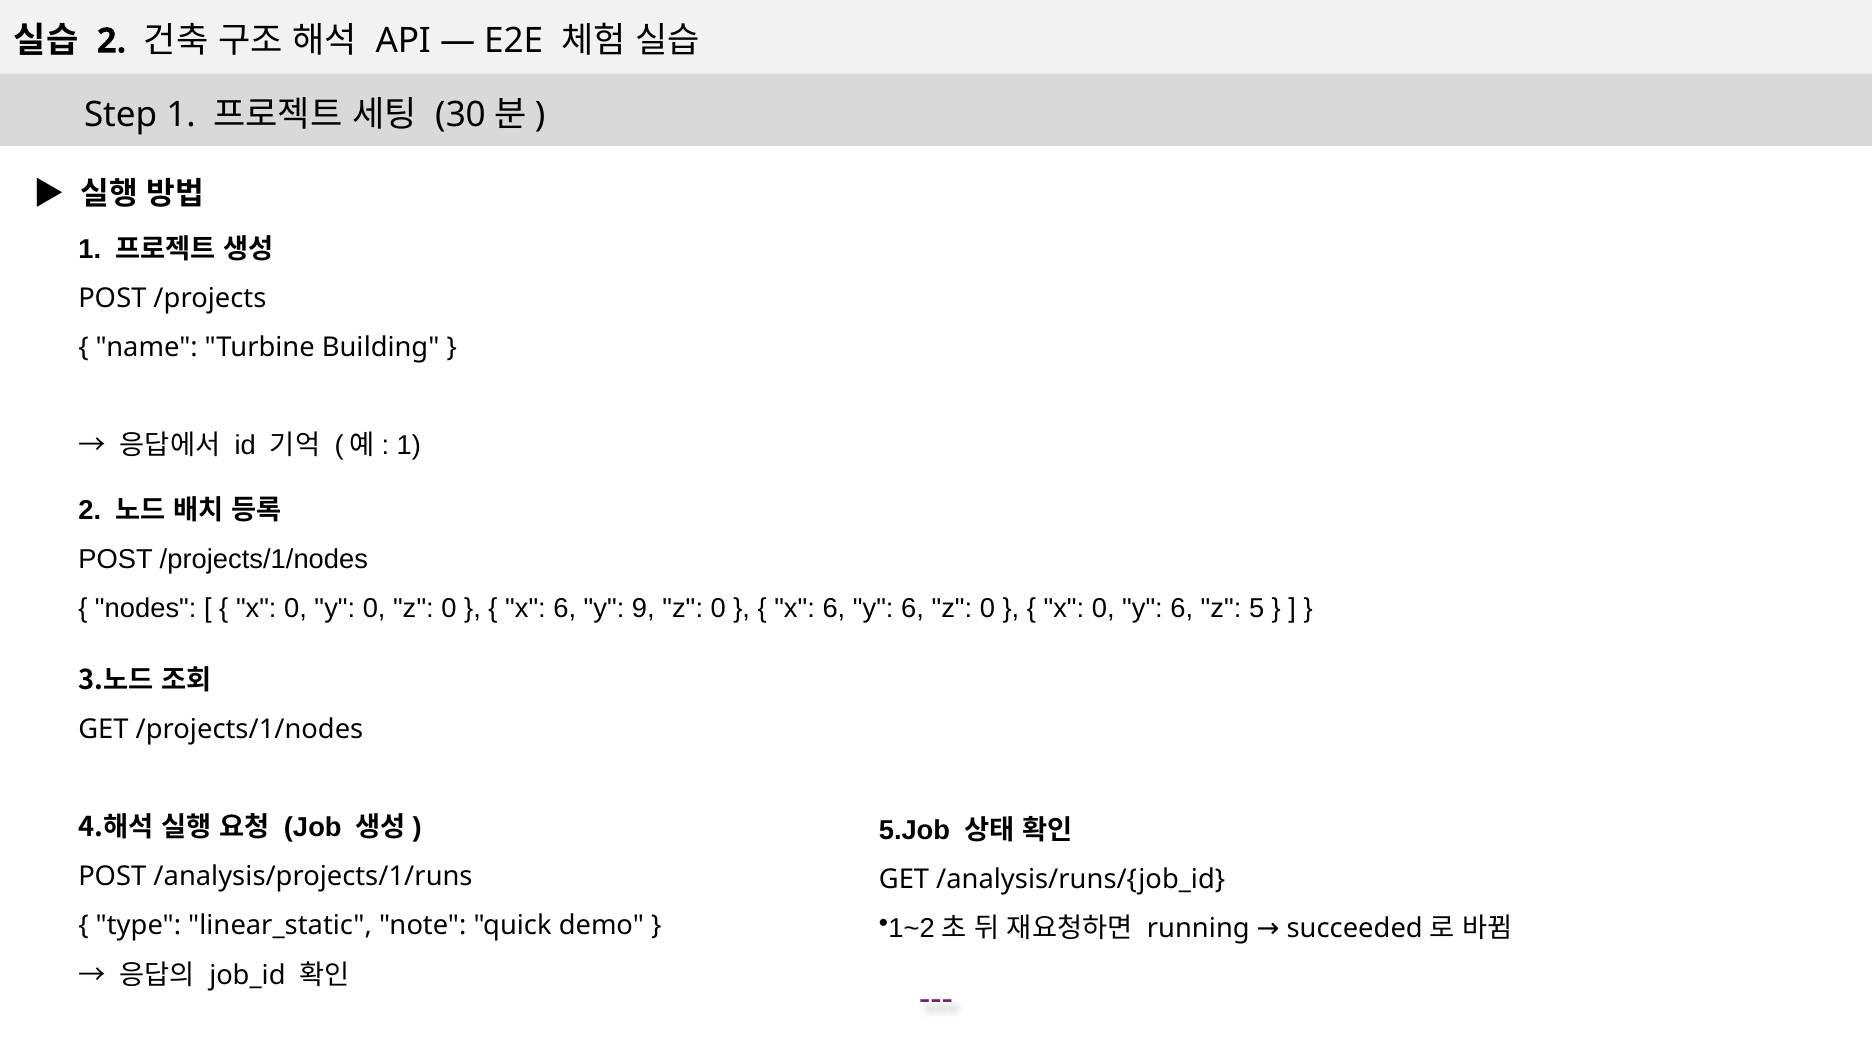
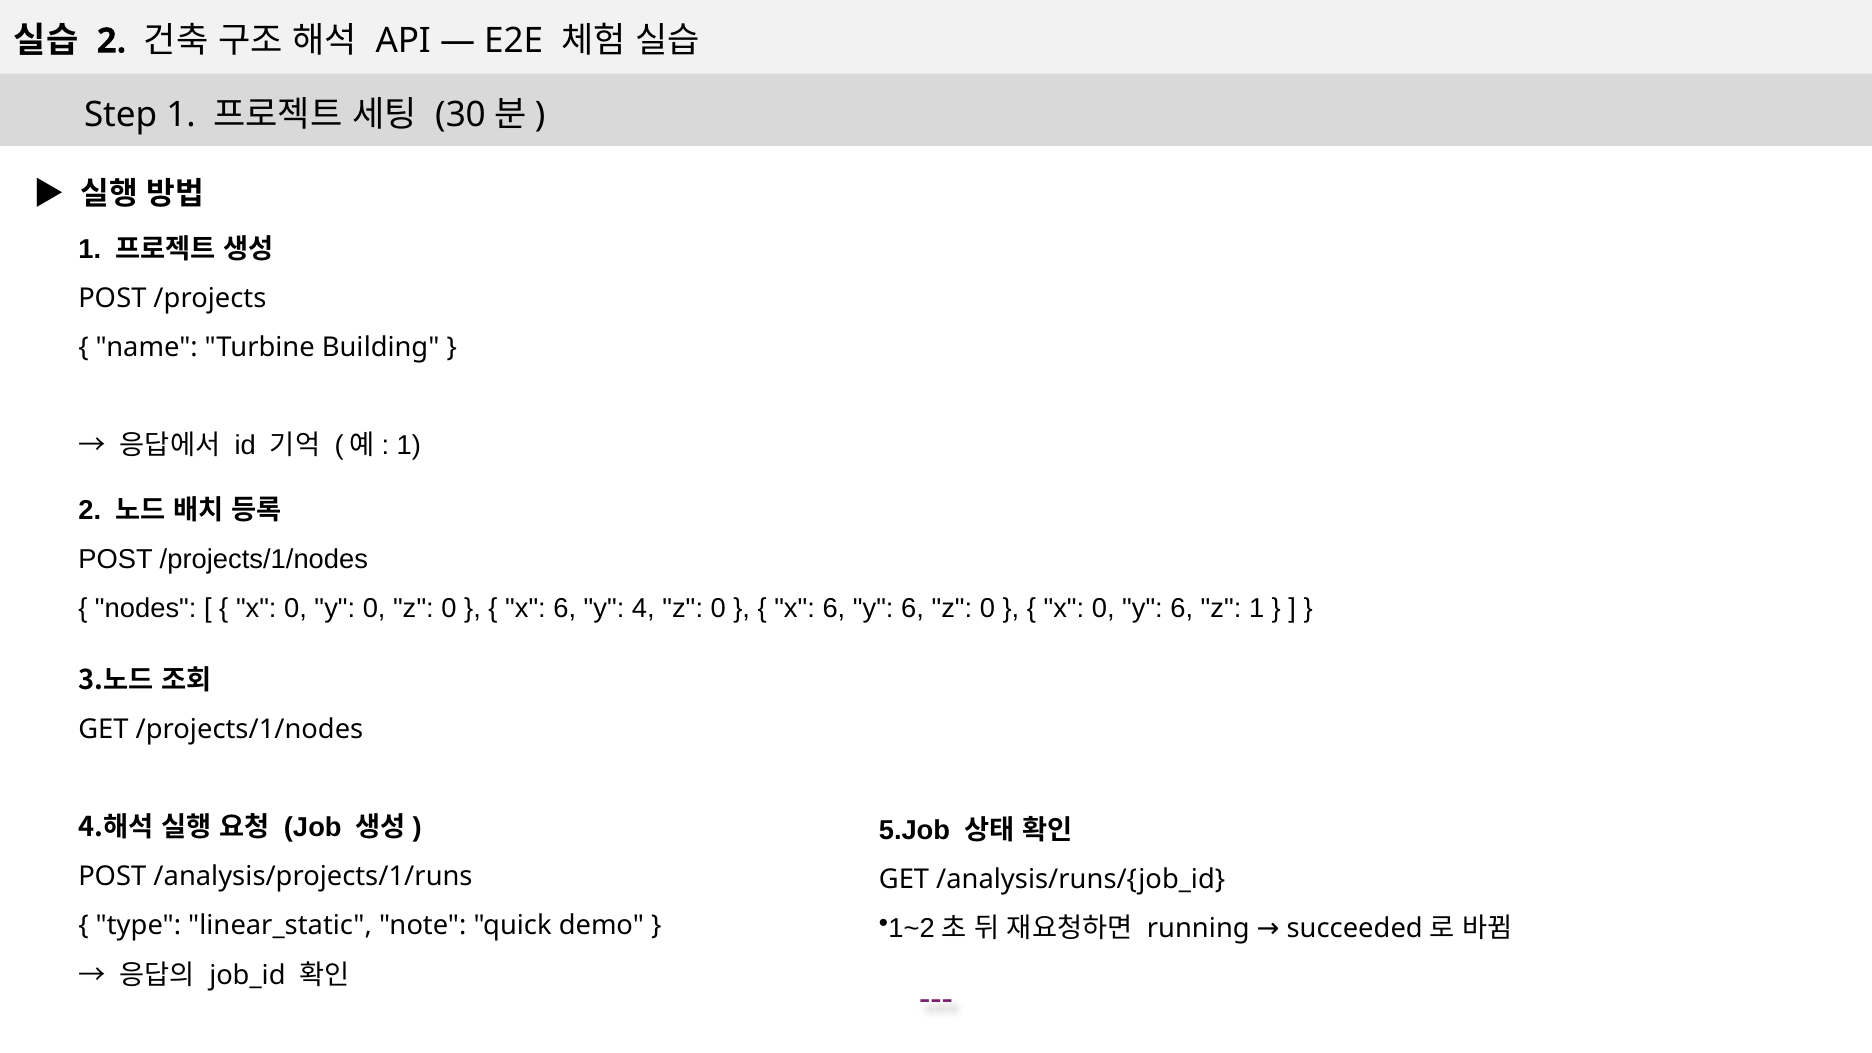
9: 9 -> 4
z 5: 5 -> 1
